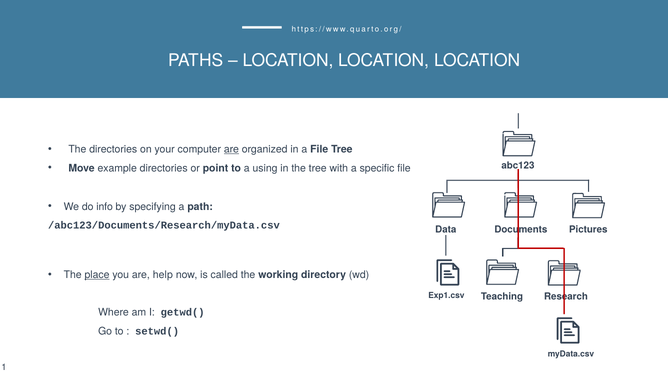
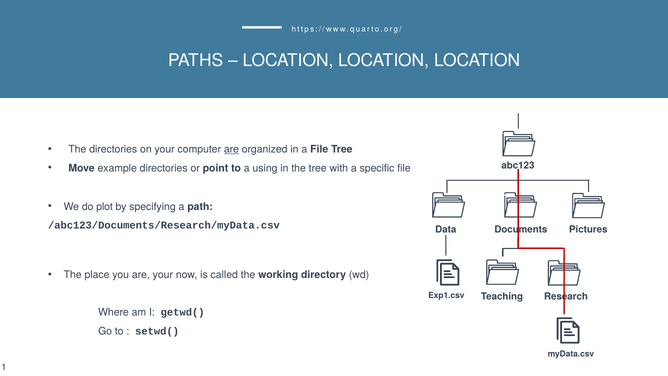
info: info -> plot
place underline: present -> none
are help: help -> your
